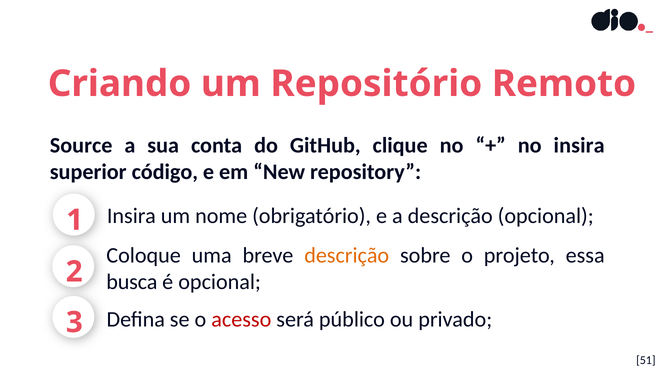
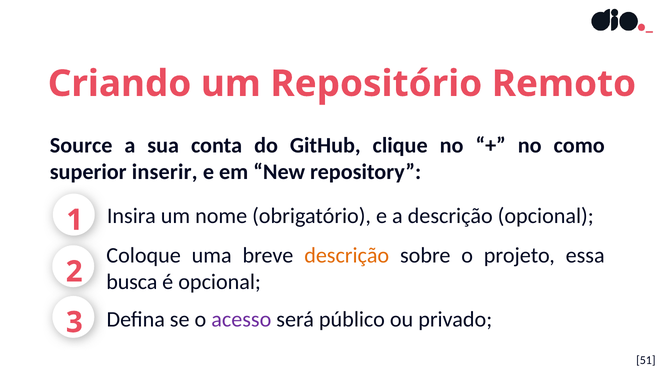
no insira: insira -> como
código: código -> inserir
acesso colour: red -> purple
